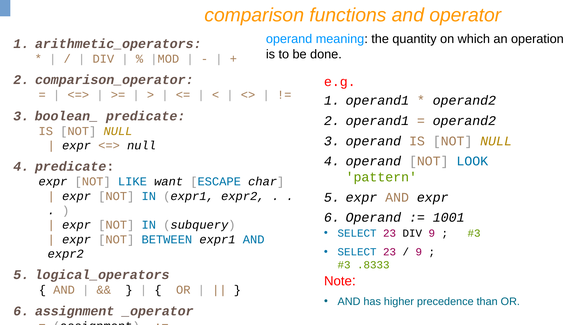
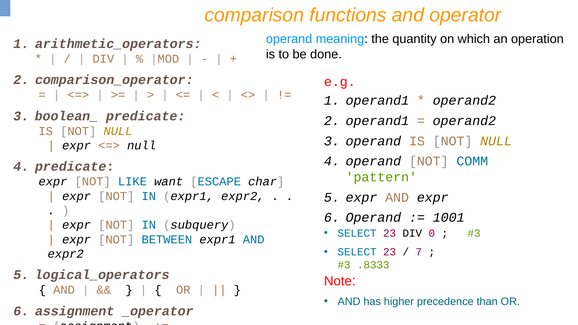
LOOK: LOOK -> COMM
DIV 9: 9 -> 0
9 at (419, 252): 9 -> 7
